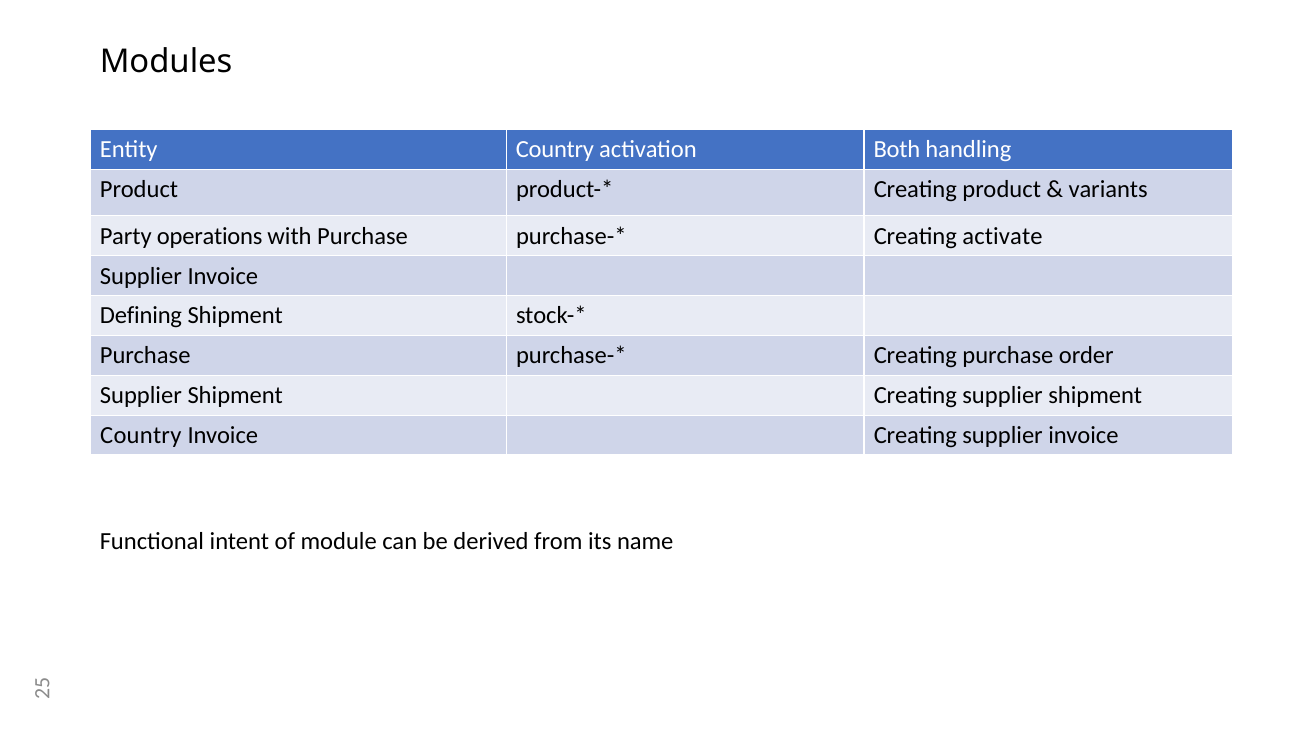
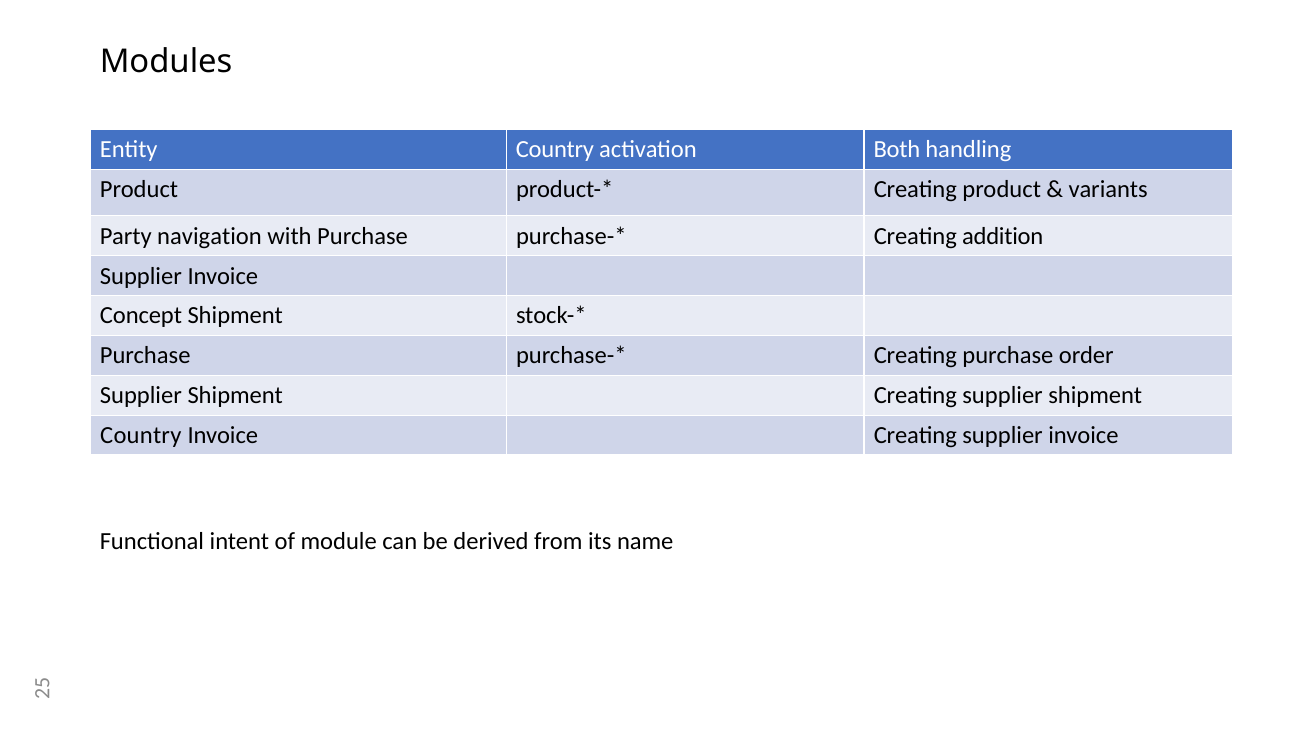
operations: operations -> navigation
activate: activate -> addition
Defining: Defining -> Concept
